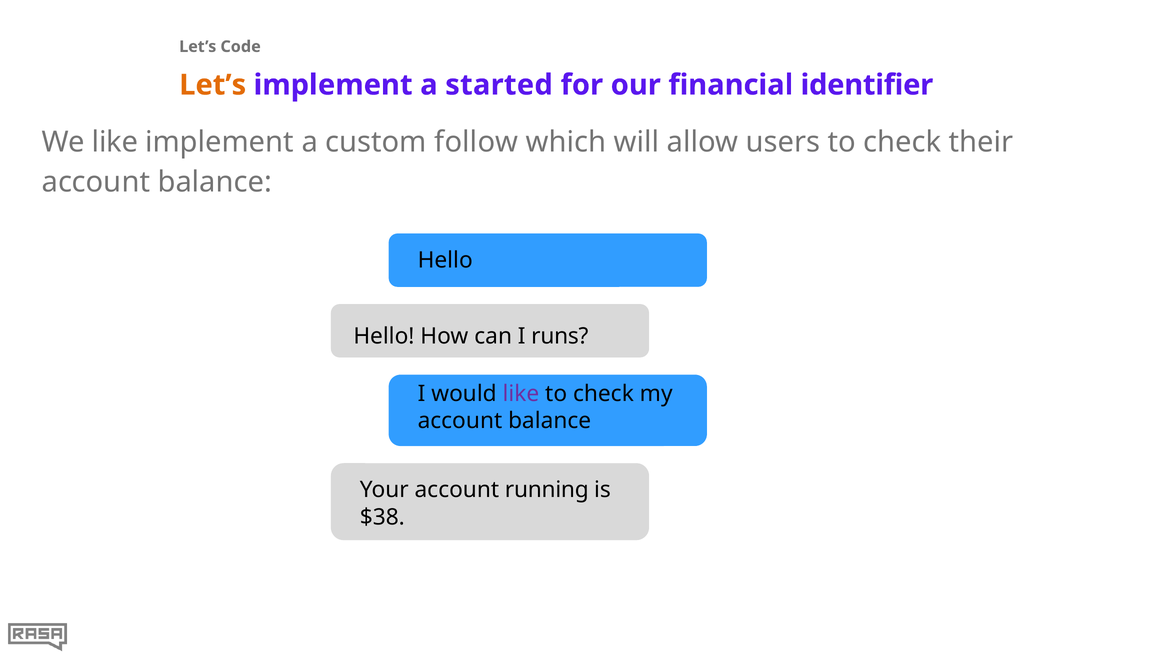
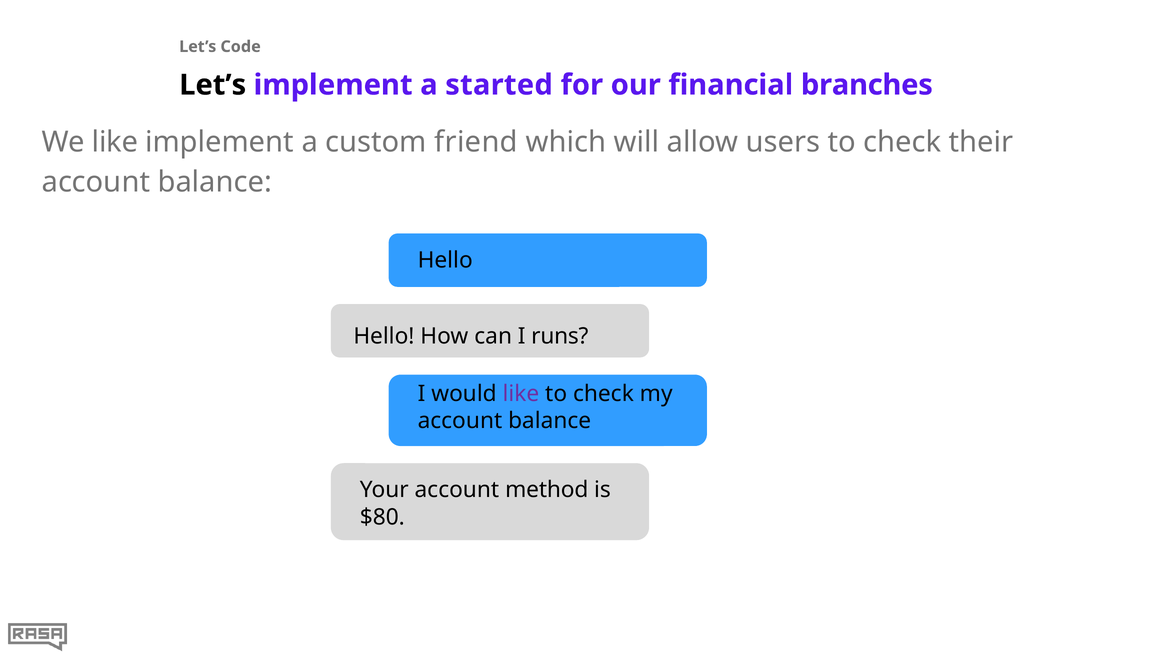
Let’s at (213, 85) colour: orange -> black
identifier: identifier -> branches
follow: follow -> friend
running: running -> method
$38: $38 -> $80
